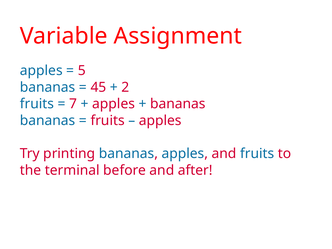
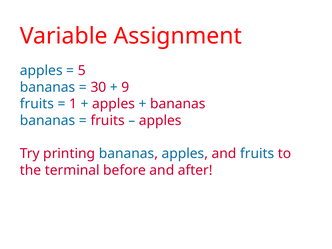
45: 45 -> 30
2: 2 -> 9
7: 7 -> 1
